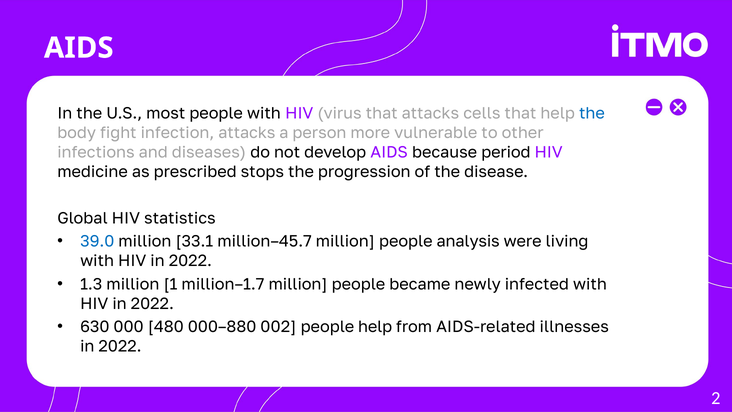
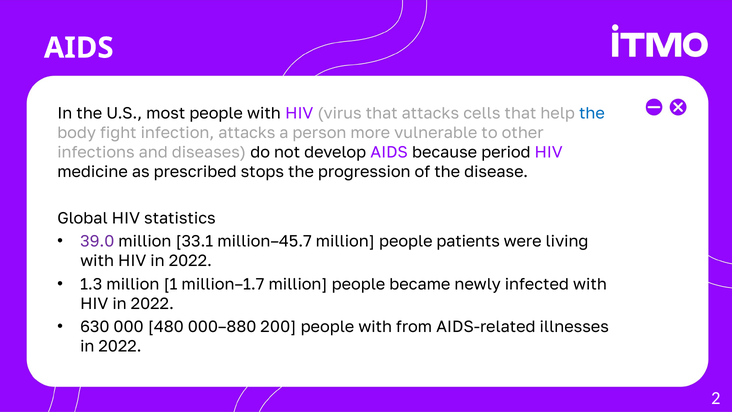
39.0 colour: blue -> purple
analysis: analysis -> patients
002: 002 -> 200
help at (375, 327): help -> with
